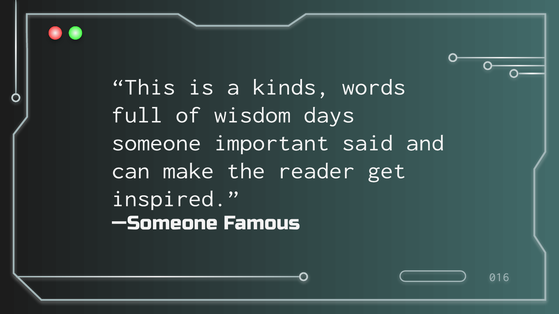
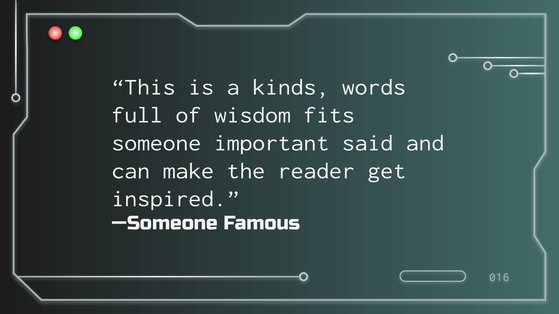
days: days -> fits
